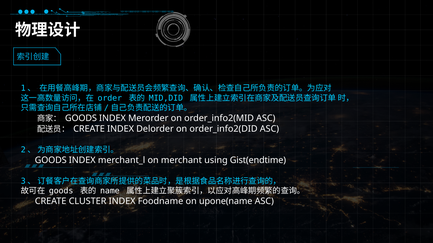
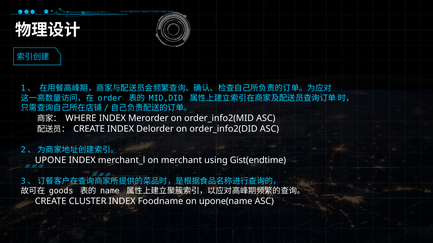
GOODS at (81, 118): GOODS -> WHERE
GOODS at (51, 161): GOODS -> UPONE
